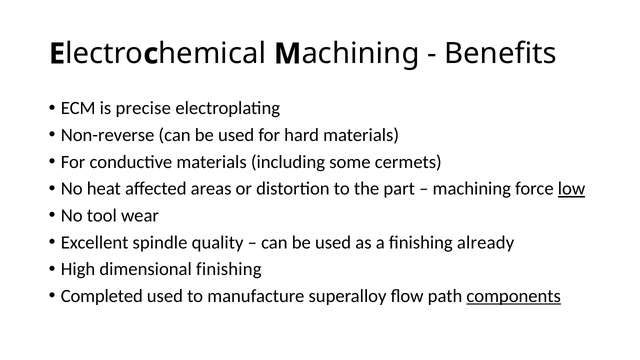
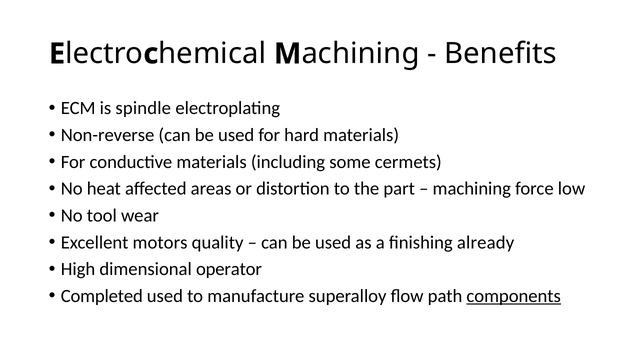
precise: precise -> spindle
low underline: present -> none
spindle: spindle -> motors
dimensional finishing: finishing -> operator
